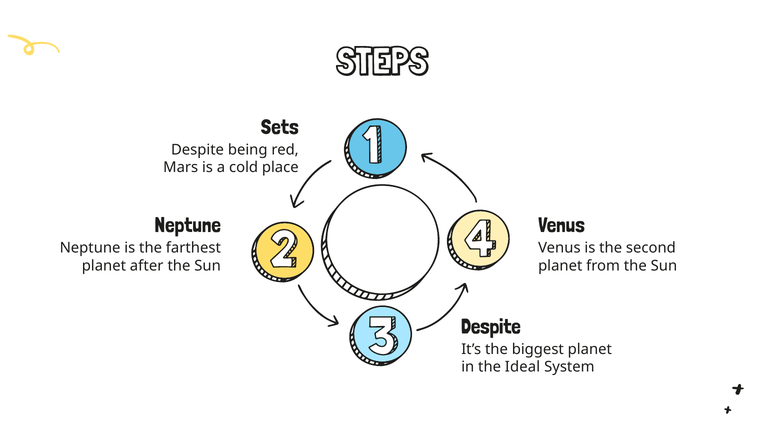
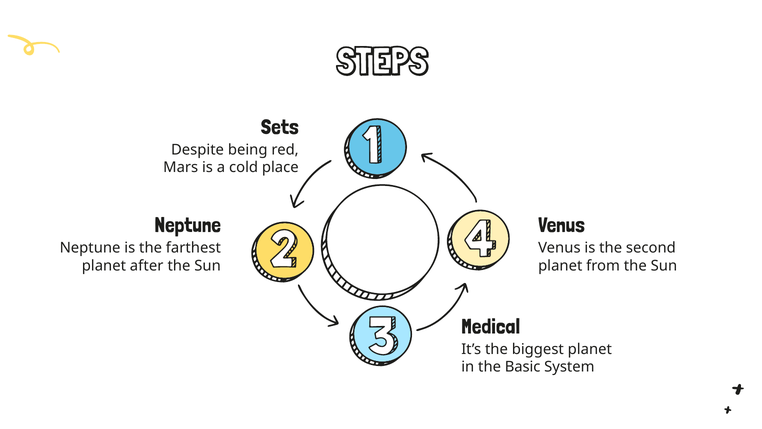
Despite at (491, 326): Despite -> Medical
Ideal: Ideal -> Basic
